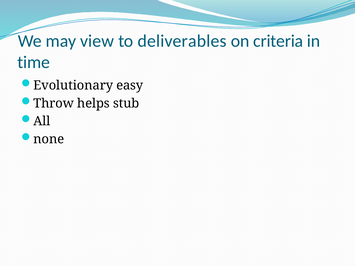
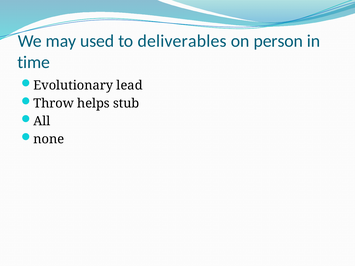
view: view -> used
criteria: criteria -> person
easy: easy -> lead
